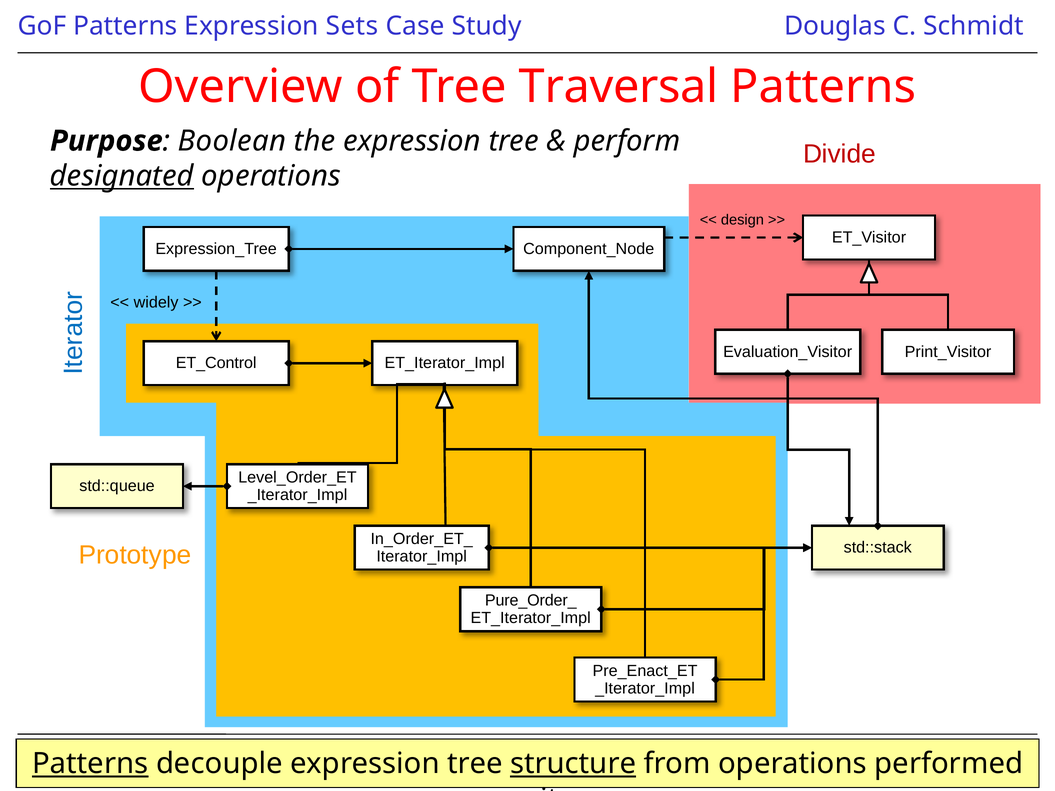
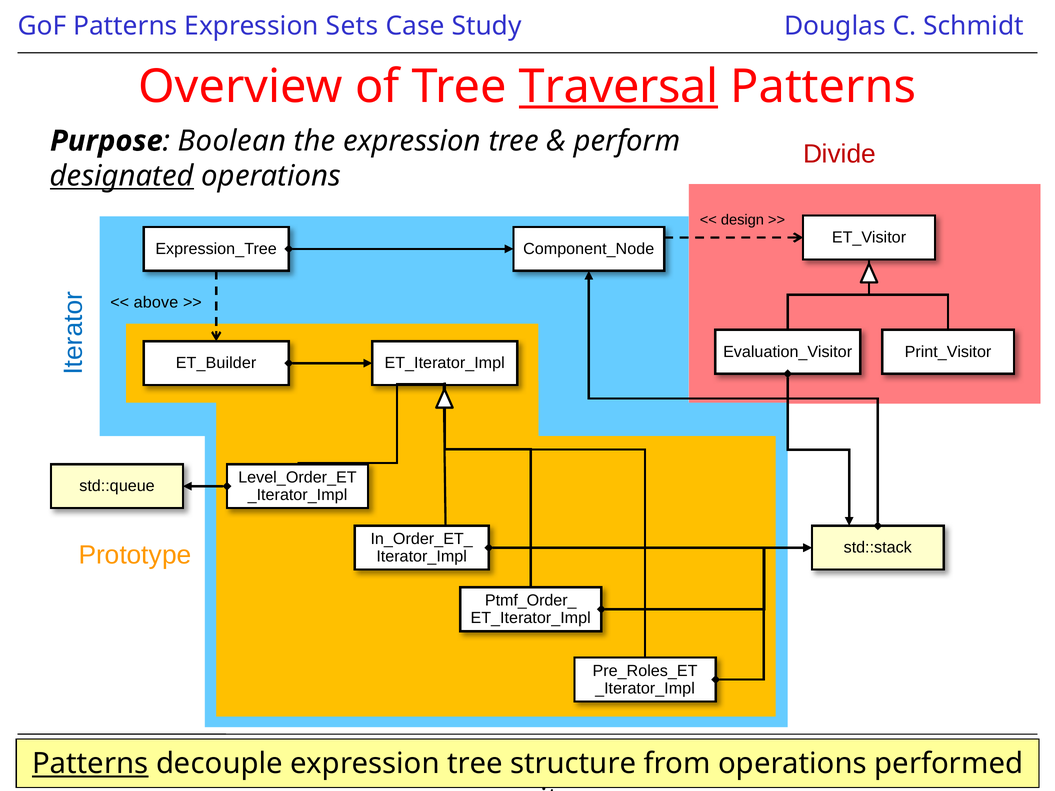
Traversal underline: none -> present
widely: widely -> above
ET_Control: ET_Control -> ET_Builder
Pure_Order_: Pure_Order_ -> Ptmf_Order_
Pre_Enact_ET: Pre_Enact_ET -> Pre_Roles_ET
structure underline: present -> none
